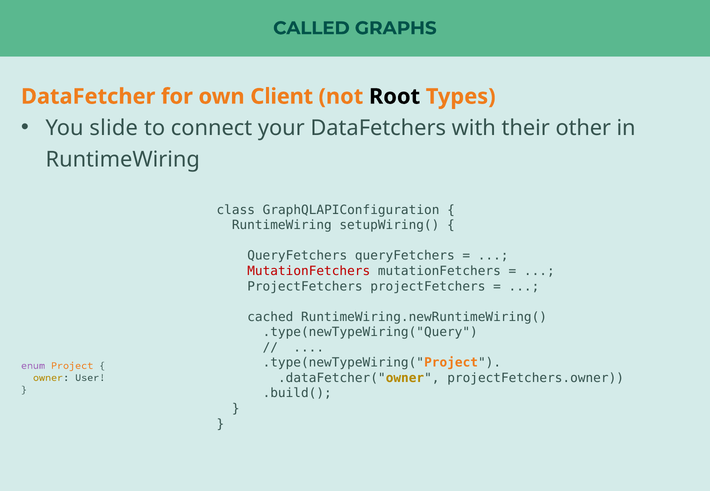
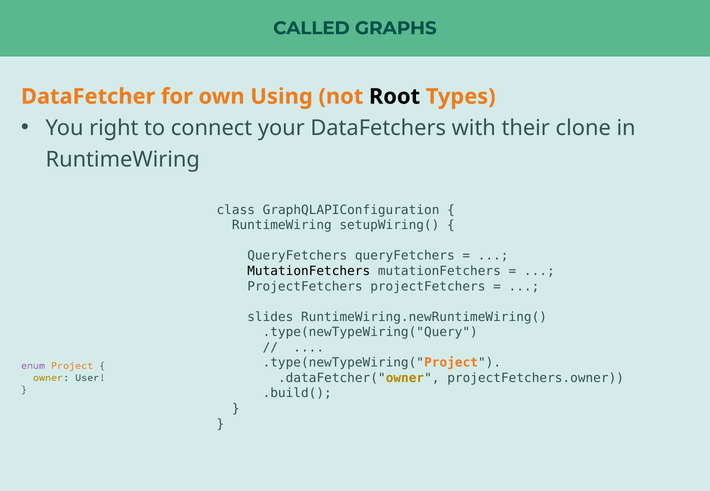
Client: Client -> Using
slide: slide -> right
other: other -> clone
MutationFetchers at (309, 271) colour: red -> black
cached: cached -> slides
